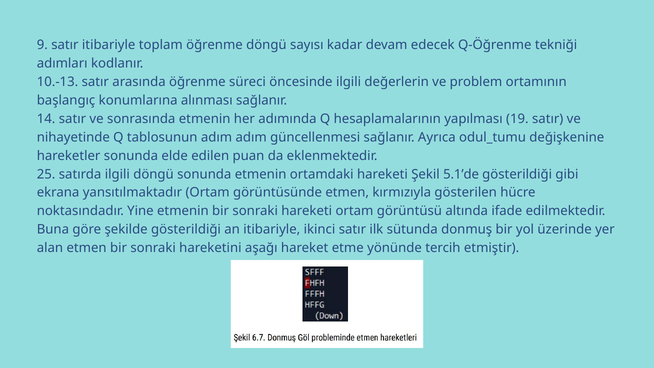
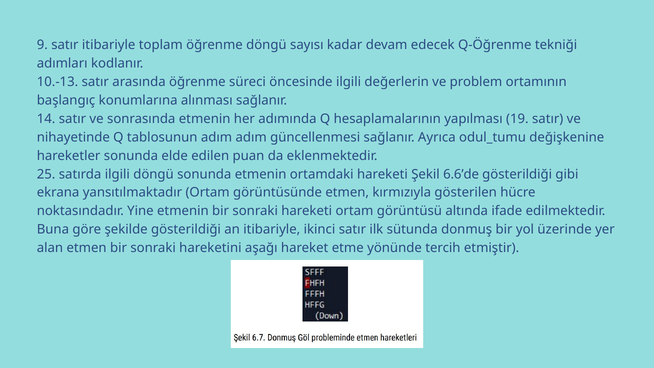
5.1’de: 5.1’de -> 6.6’de
